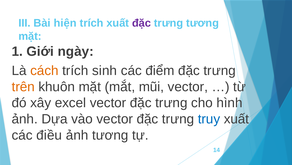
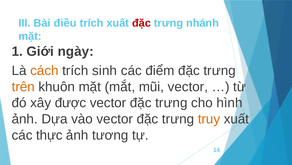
hiện: hiện -> điều
đặc at (141, 23) colour: purple -> red
trưng tương: tương -> nhánh
excel: excel -> được
truy colour: blue -> orange
điều: điều -> thực
